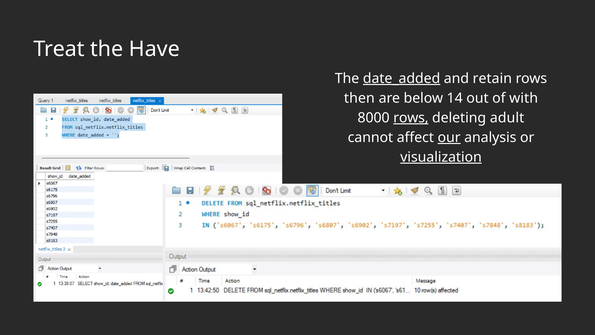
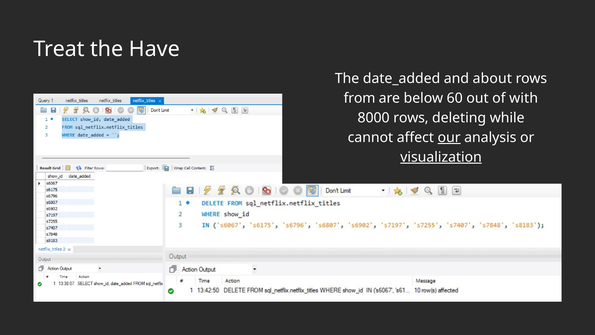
date_added underline: present -> none
retain: retain -> about
then: then -> from
14: 14 -> 60
rows at (411, 118) underline: present -> none
adult: adult -> while
